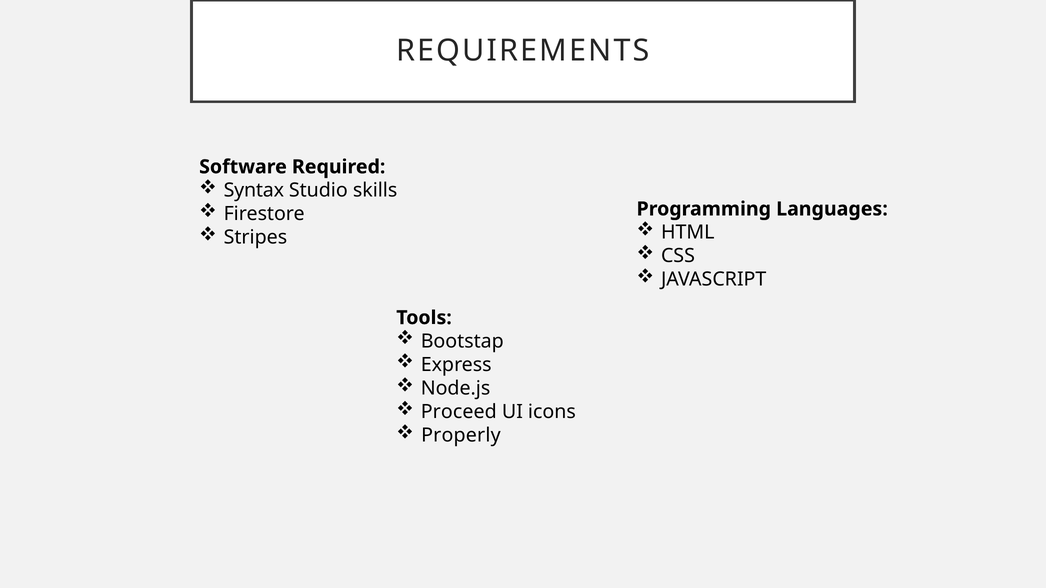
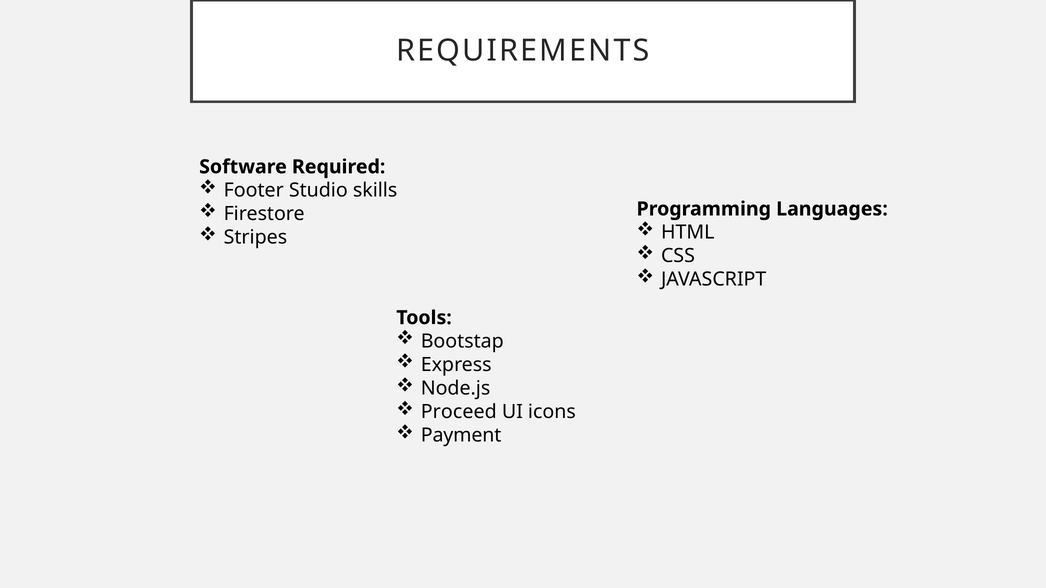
Syntax: Syntax -> Footer
Properly: Properly -> Payment
